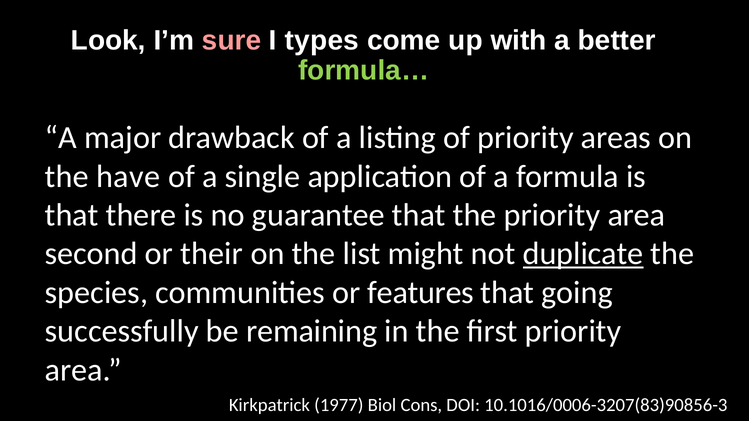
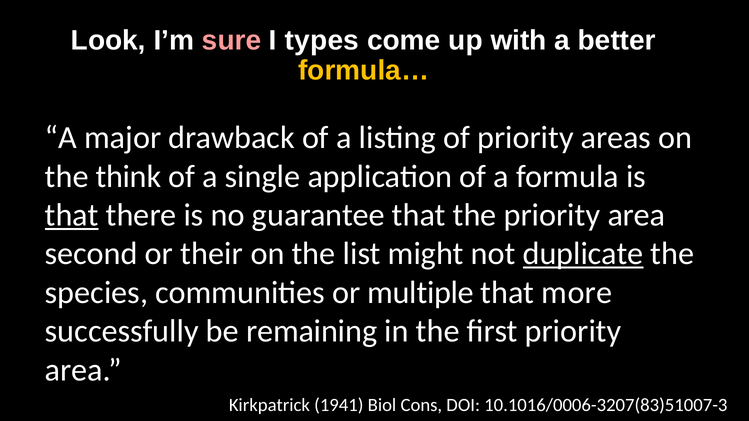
formula… colour: light green -> yellow
have: have -> think
that at (72, 215) underline: none -> present
features: features -> multiple
going: going -> more
1977: 1977 -> 1941
10.1016/0006-3207(83)90856-3: 10.1016/0006-3207(83)90856-3 -> 10.1016/0006-3207(83)51007-3
